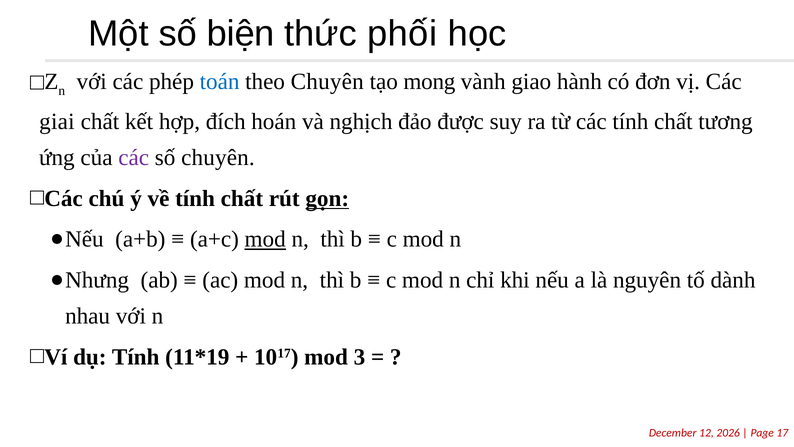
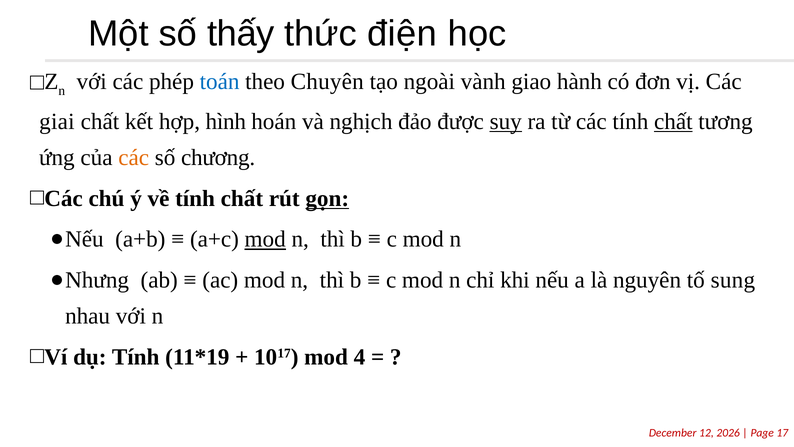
biện: biện -> thấy
phối: phối -> điện
mong: mong -> ngoài
đích: đích -> hình
suy underline: none -> present
chất at (673, 121) underline: none -> present
các at (134, 158) colour: purple -> orange
số chuyên: chuyên -> chương
dành: dành -> sung
3: 3 -> 4
